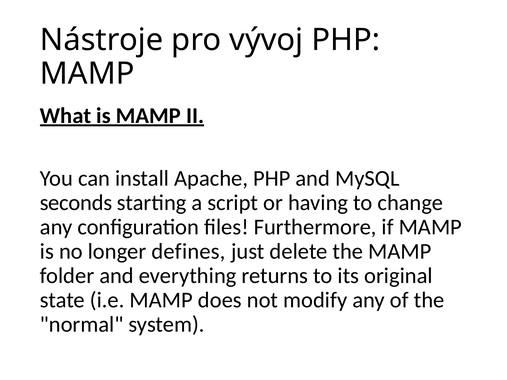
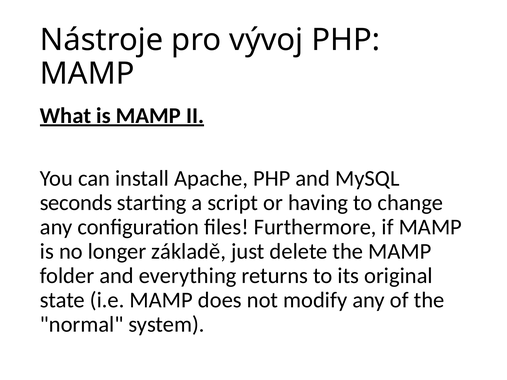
defines: defines -> základě
